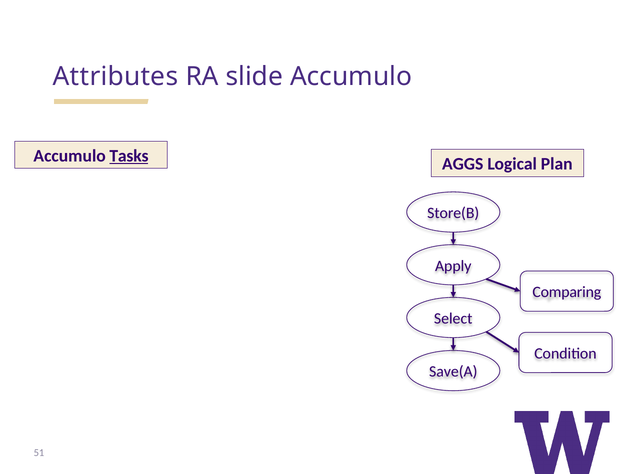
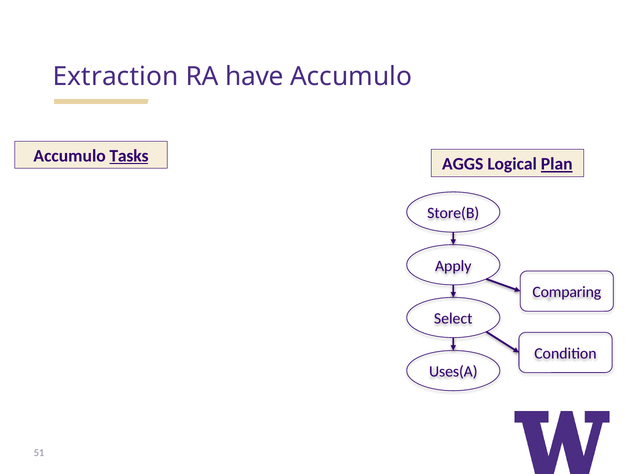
Attributes: Attributes -> Extraction
slide: slide -> have
Plan underline: none -> present
Save(A: Save(A -> Uses(A
